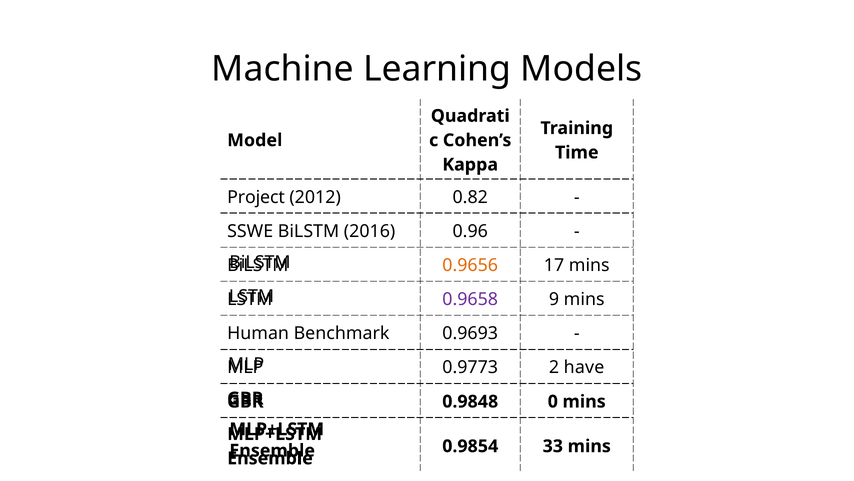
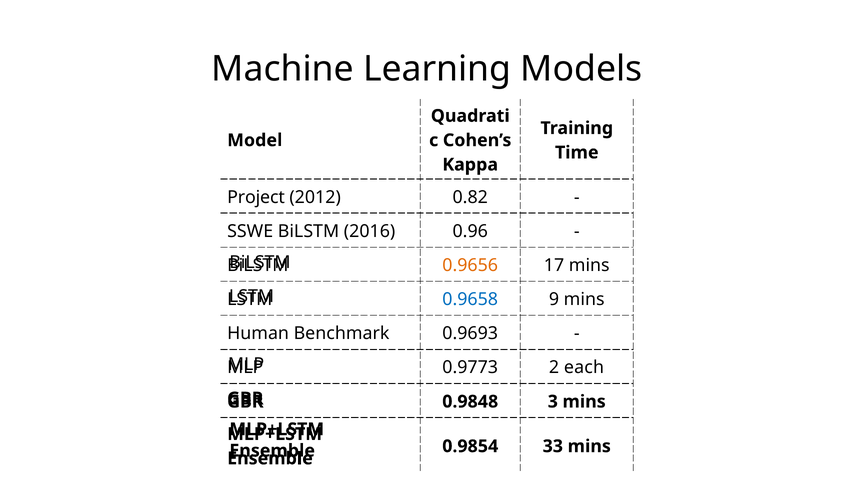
0.9658 colour: purple -> blue
have: have -> each
0: 0 -> 3
